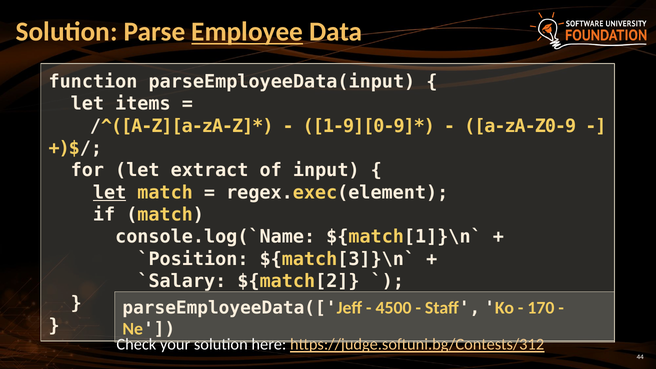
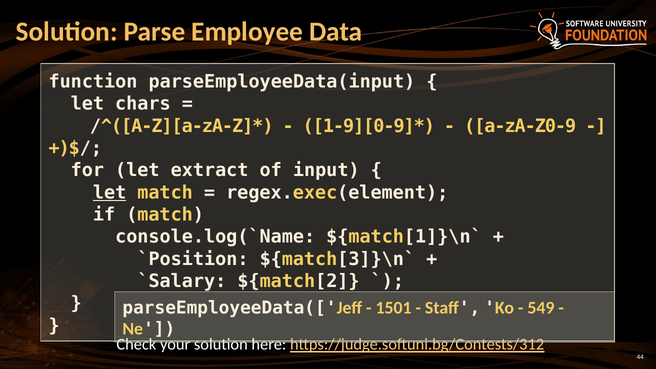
Employee underline: present -> none
items: items -> chars
4500: 4500 -> 1501
170: 170 -> 549
